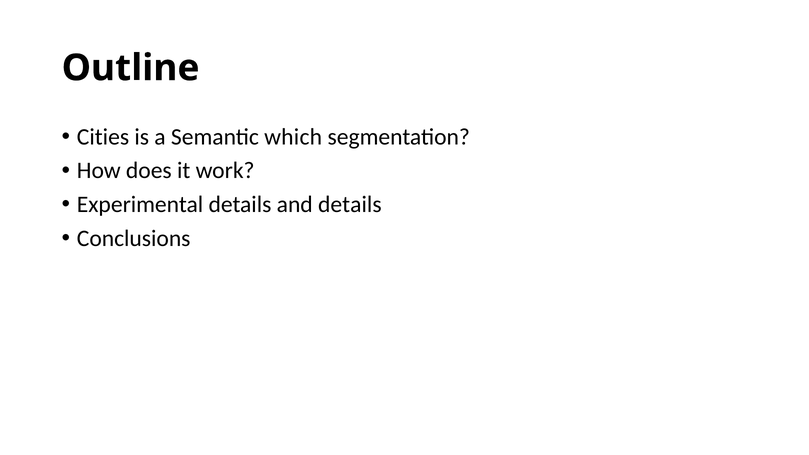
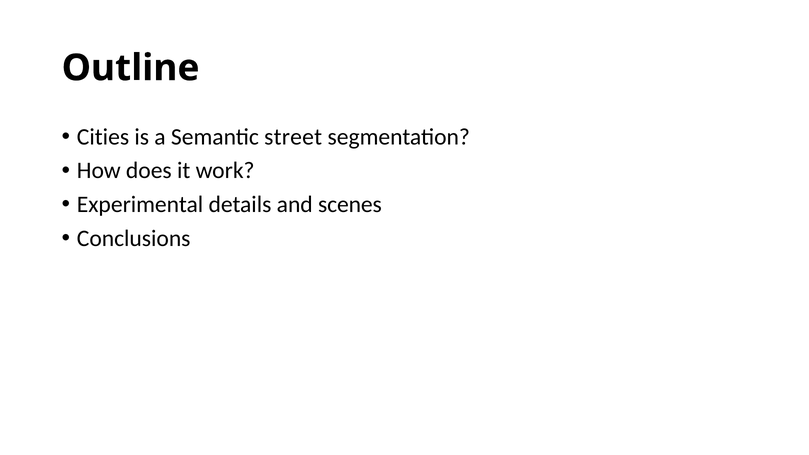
which: which -> street
and details: details -> scenes
